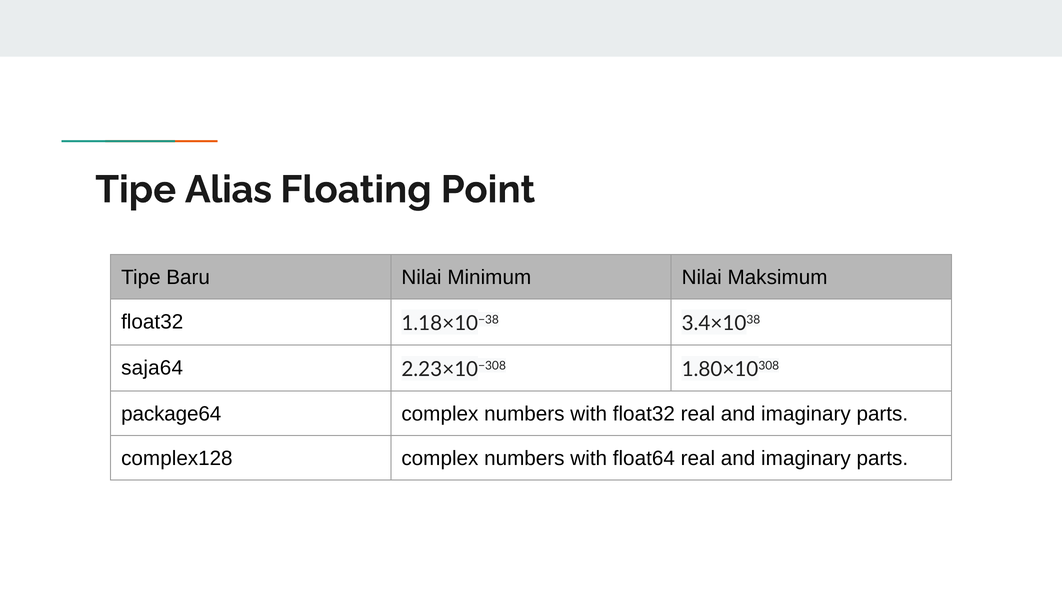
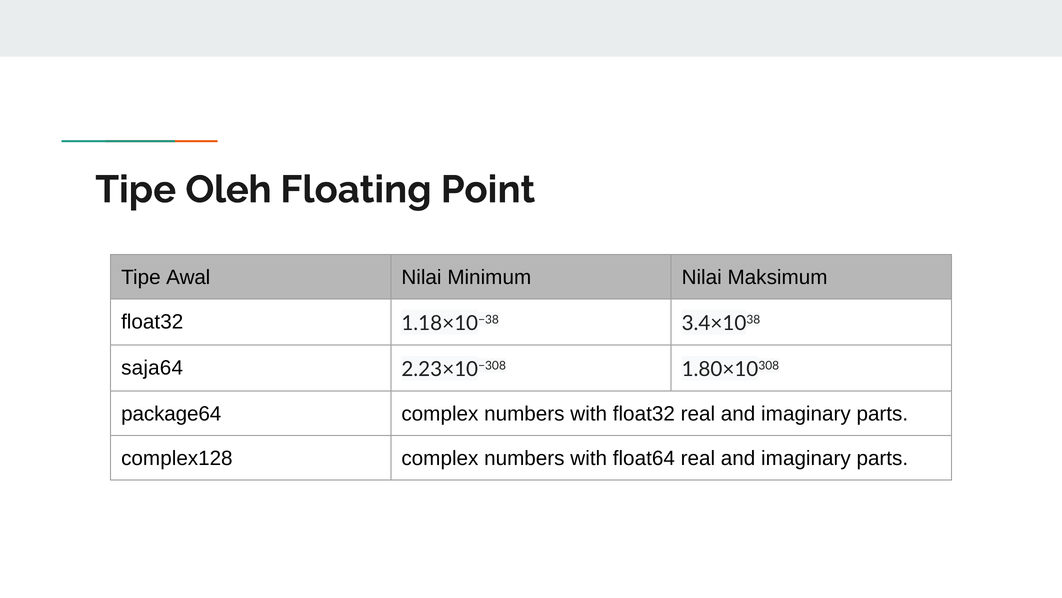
Alias: Alias -> Oleh
Baru: Baru -> Awal
